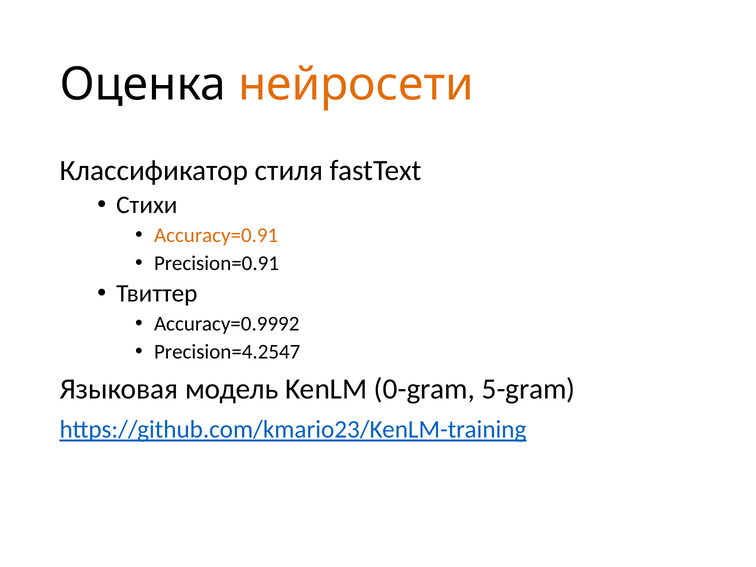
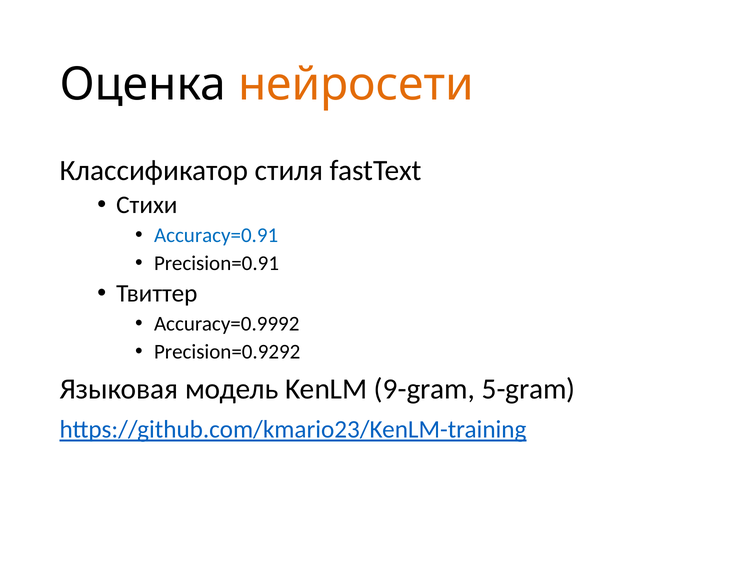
Accuracy=0.91 colour: orange -> blue
Precision=4.2547: Precision=4.2547 -> Precision=0.9292
0-gram: 0-gram -> 9-gram
